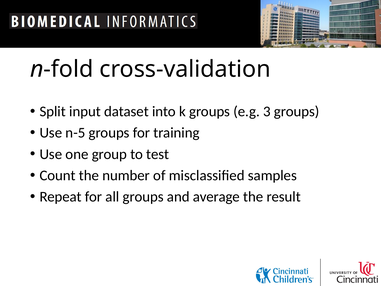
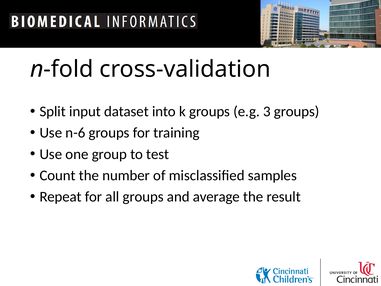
n-5: n-5 -> n-6
